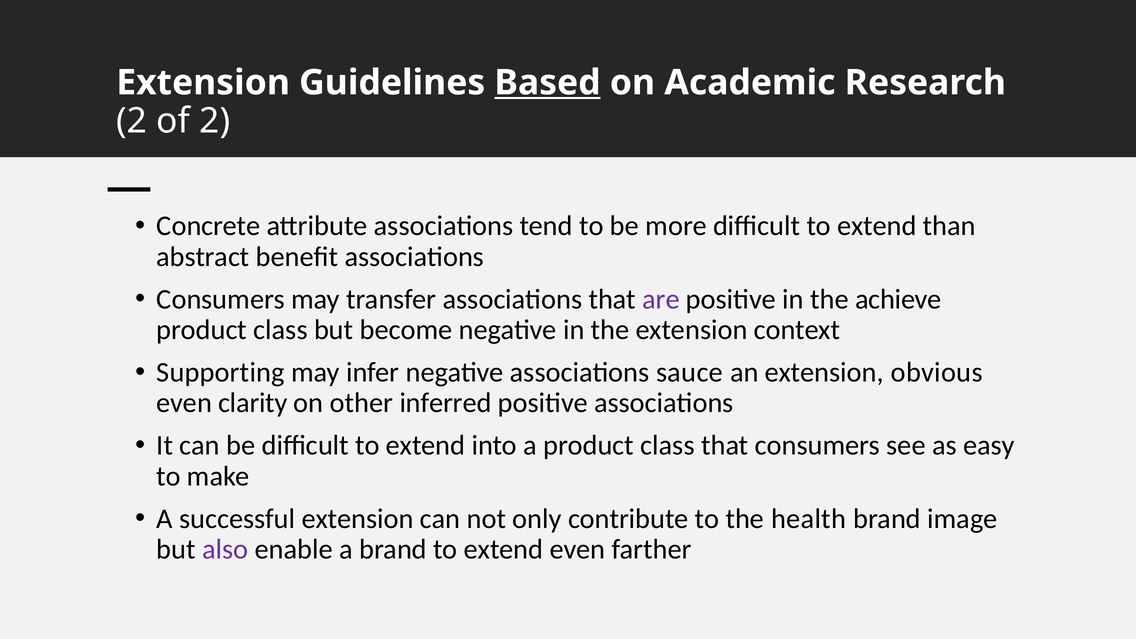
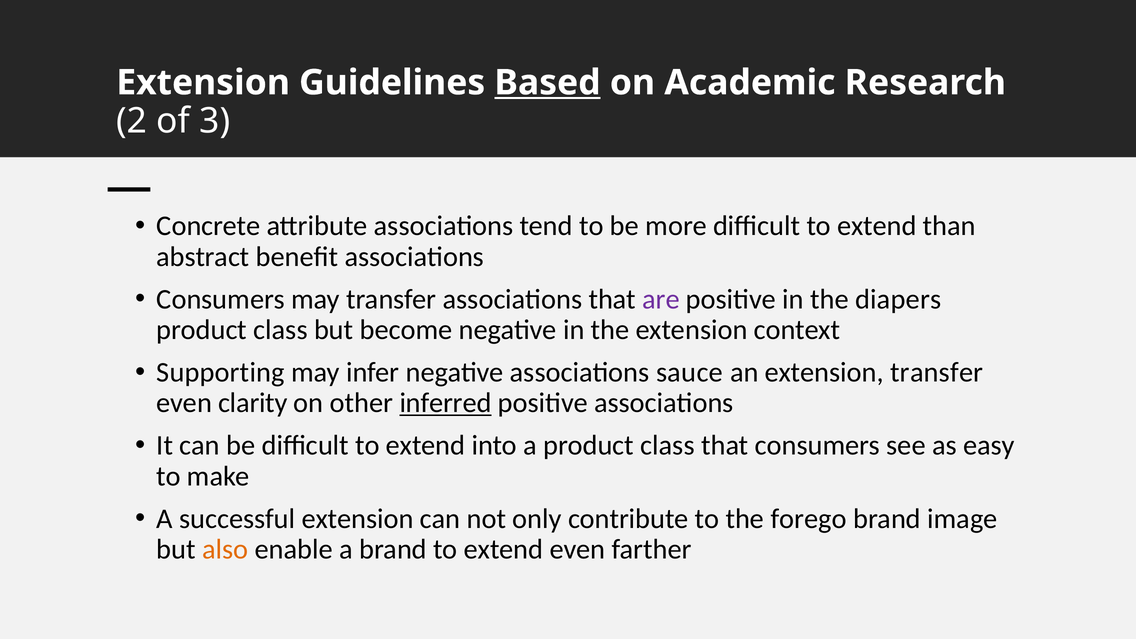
of 2: 2 -> 3
achieve: achieve -> diapers
extension obvious: obvious -> transfer
inferred underline: none -> present
health: health -> forego
also colour: purple -> orange
